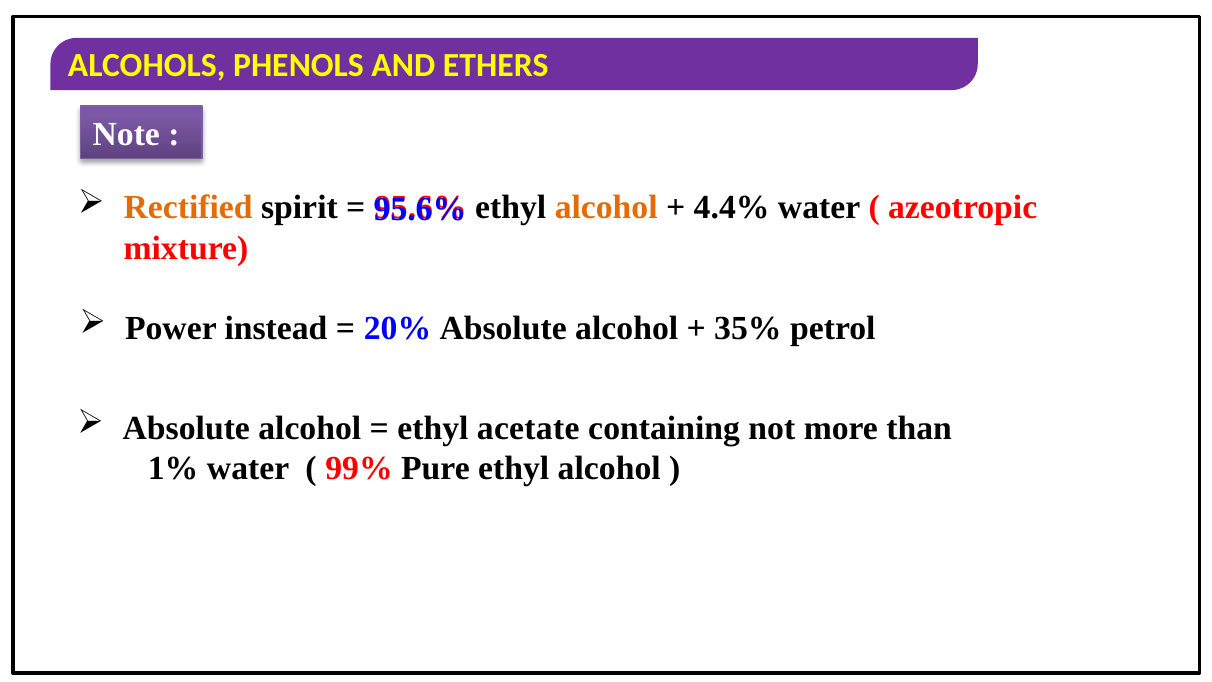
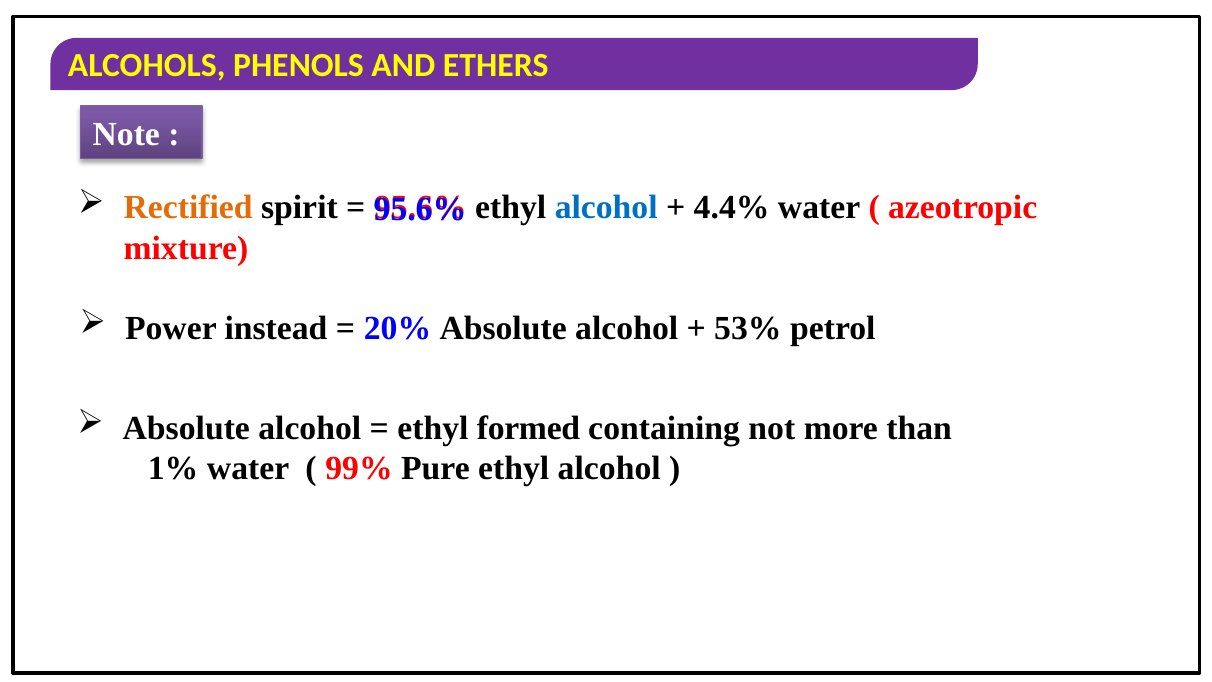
alcohol at (606, 208) colour: orange -> blue
35%: 35% -> 53%
acetate: acetate -> formed
